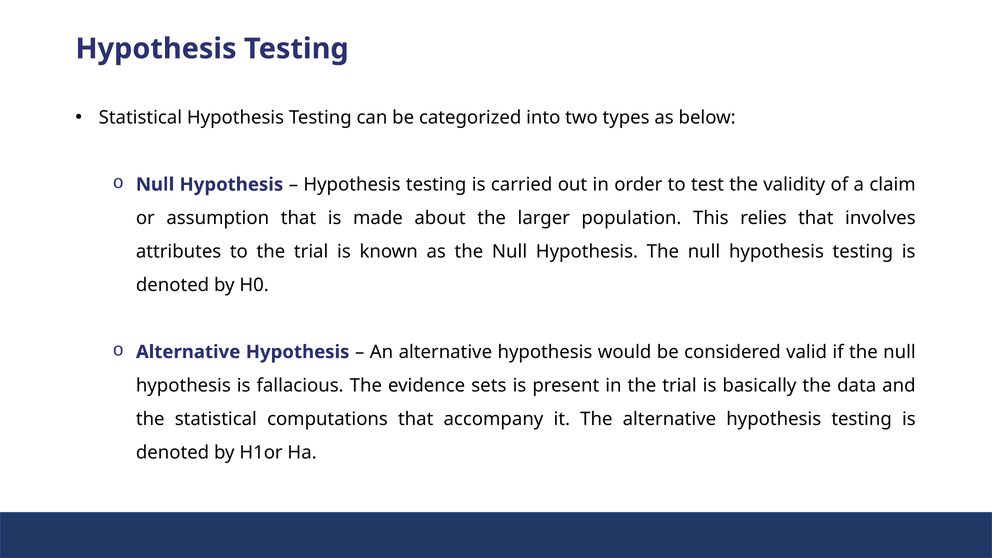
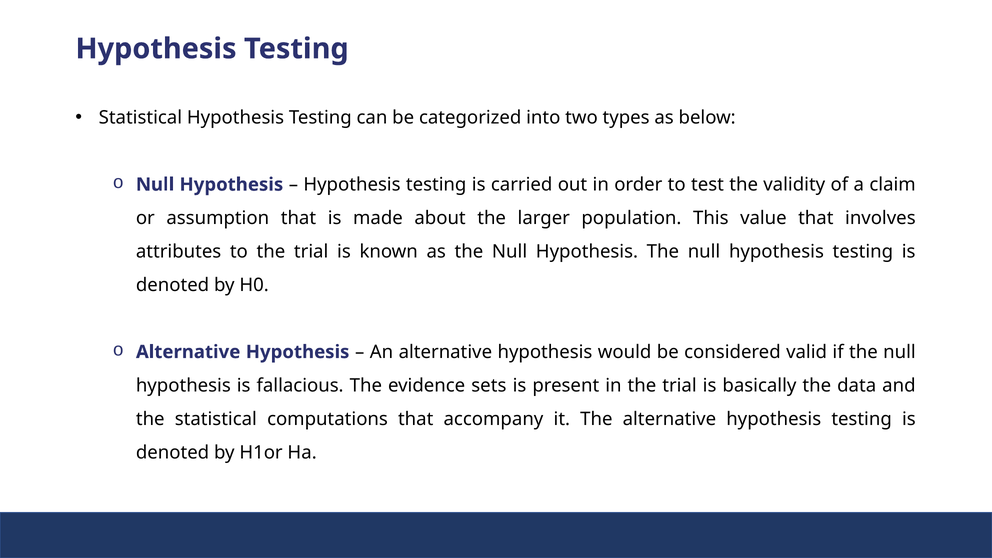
relies: relies -> value
